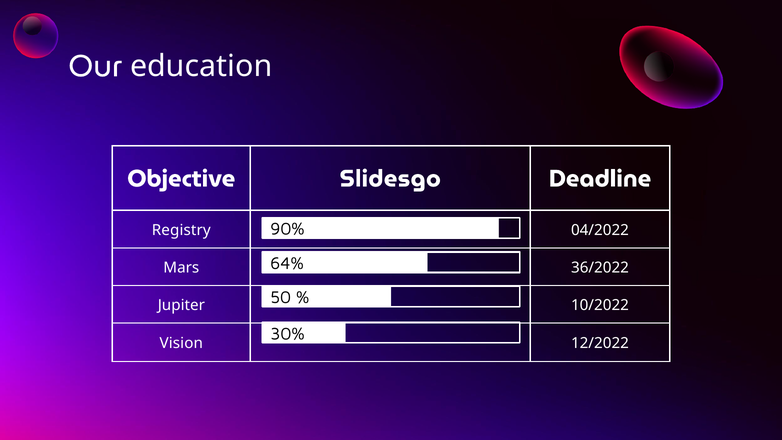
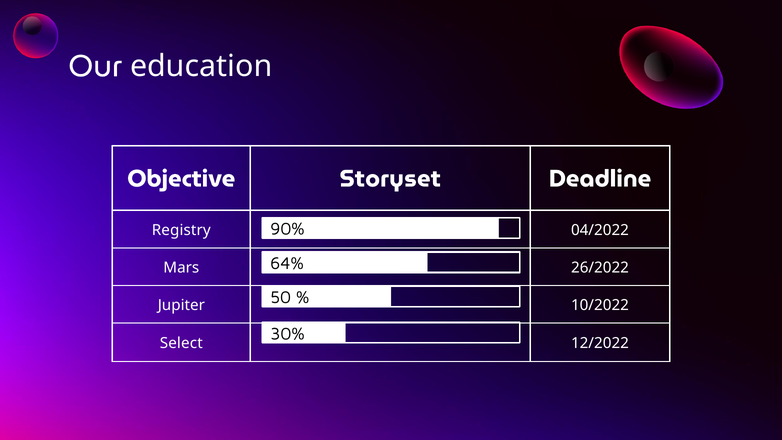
Slidesgo: Slidesgo -> Storyset
36/2022: 36/2022 -> 26/2022
Vision: Vision -> Select
